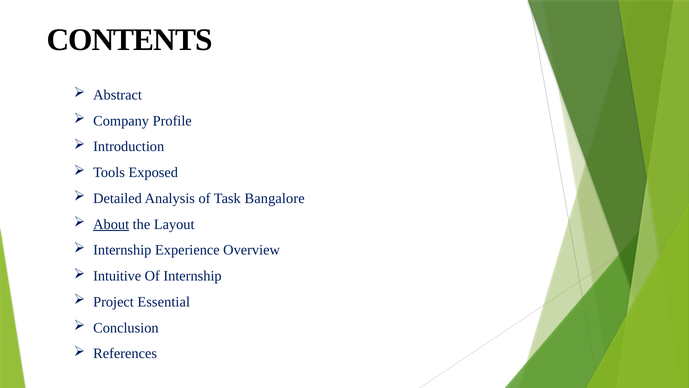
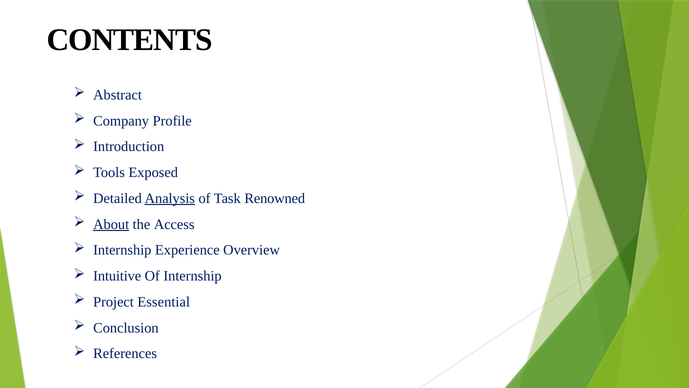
Analysis underline: none -> present
Bangalore: Bangalore -> Renowned
Layout: Layout -> Access
